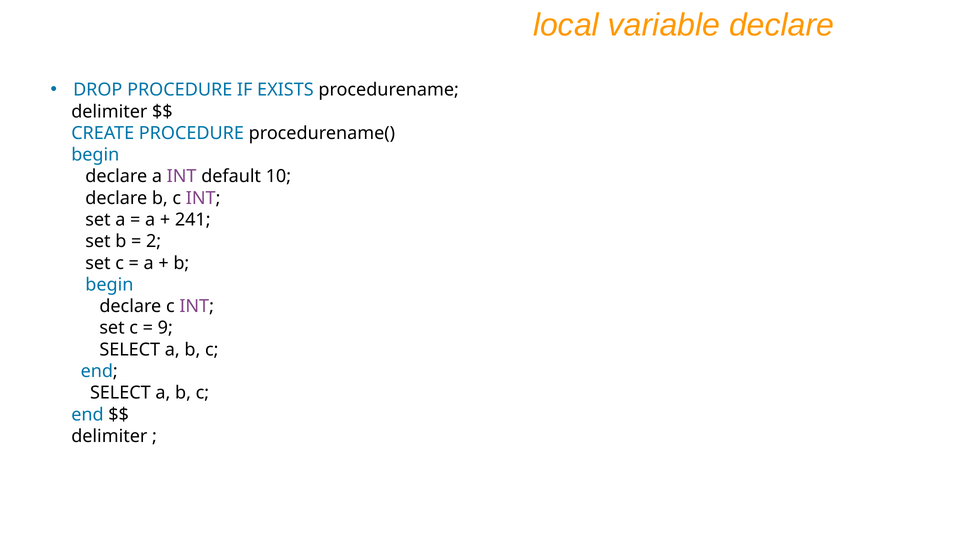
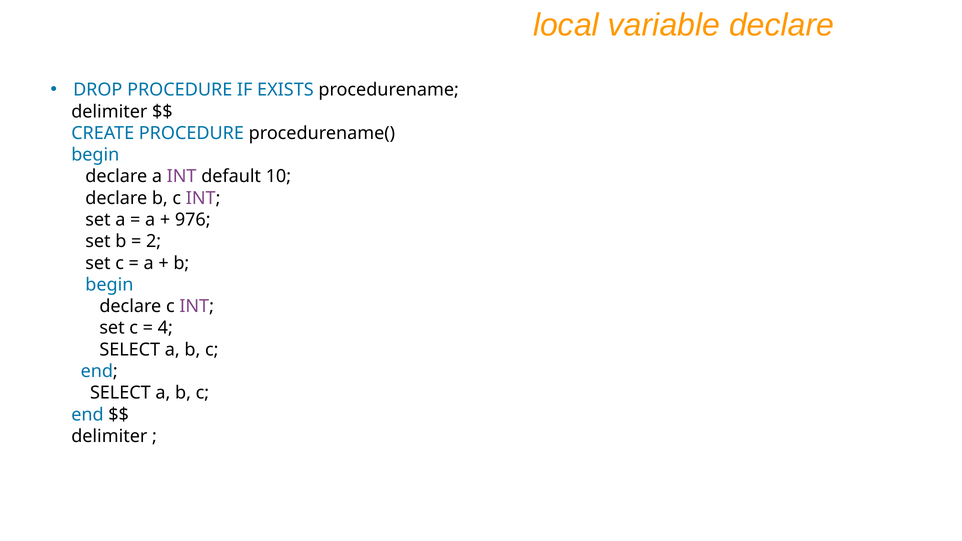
241: 241 -> 976
9: 9 -> 4
